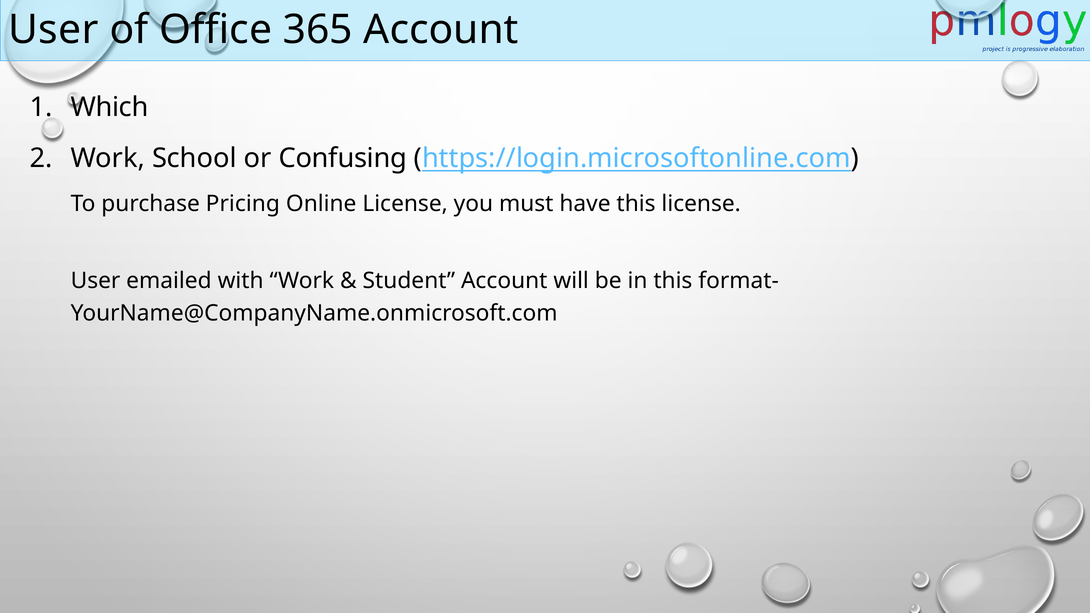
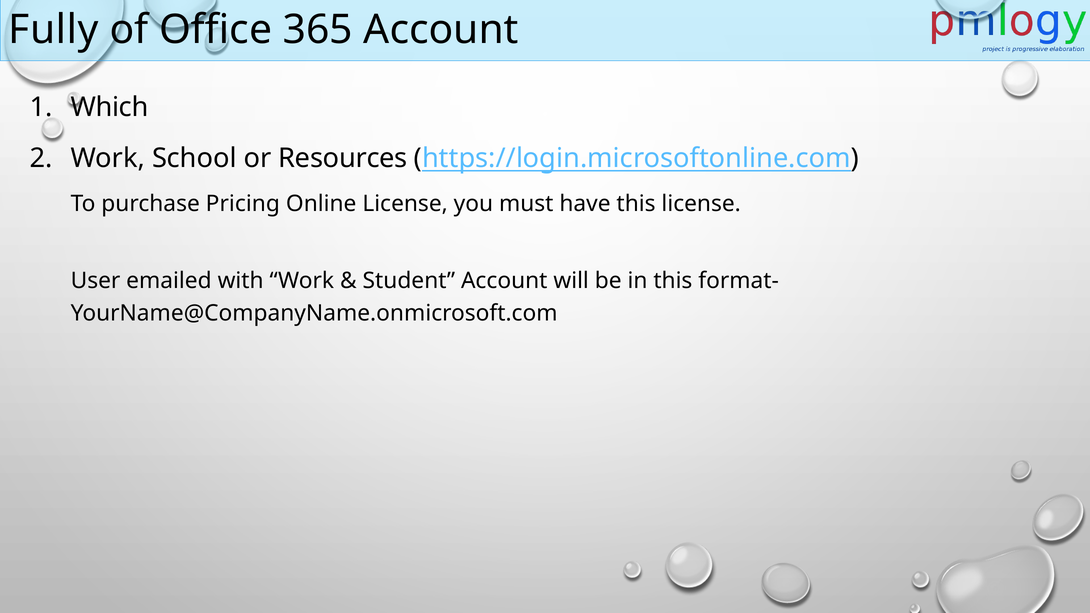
User at (53, 30): User -> Fully
Confusing: Confusing -> Resources
